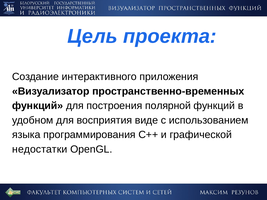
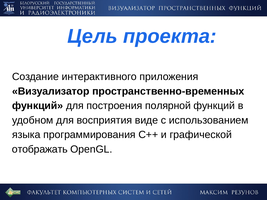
недостатки: недостатки -> отображать
